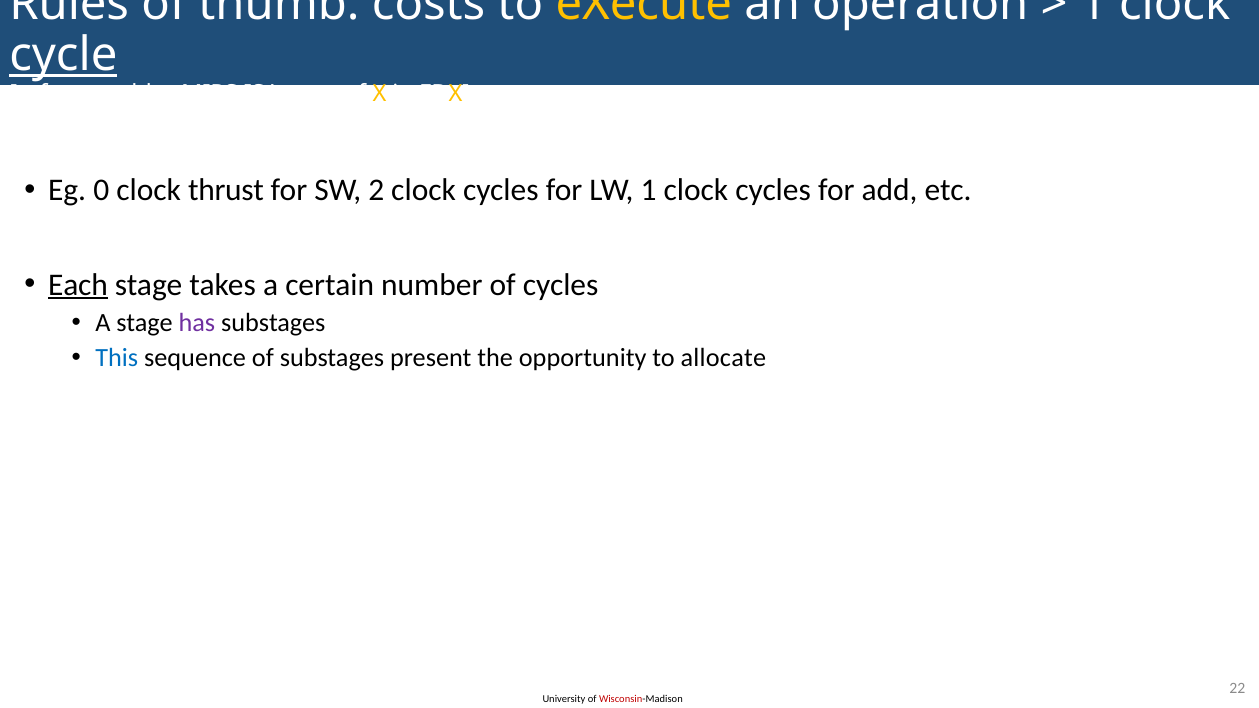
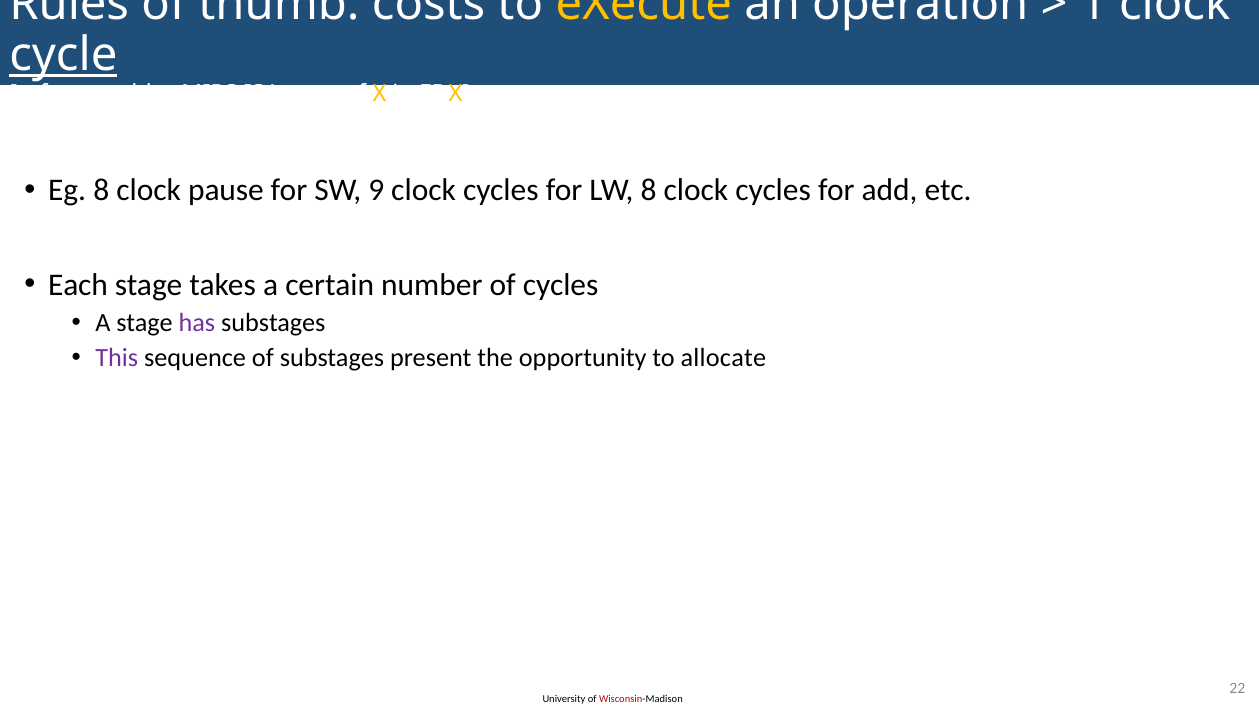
Eg 0: 0 -> 8
thrust: thrust -> pause
2: 2 -> 9
LW 1: 1 -> 8
Each underline: present -> none
This colour: blue -> purple
